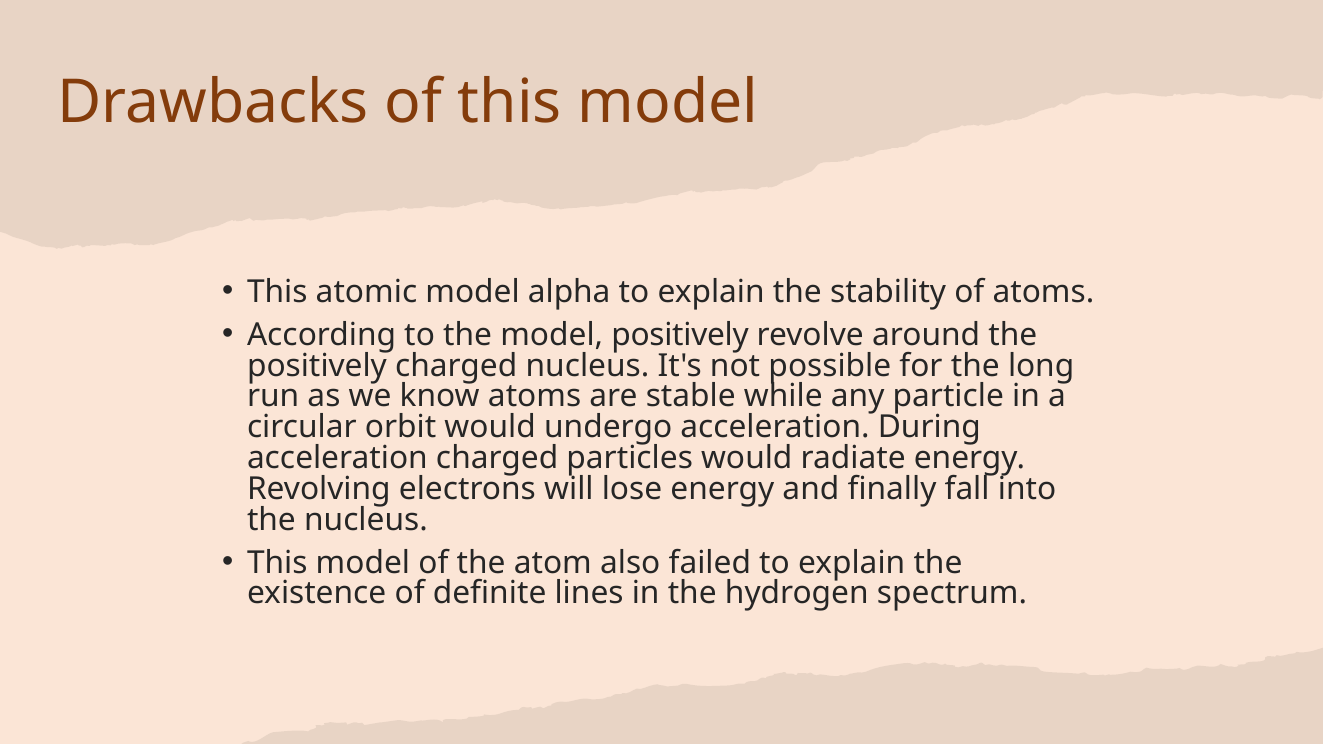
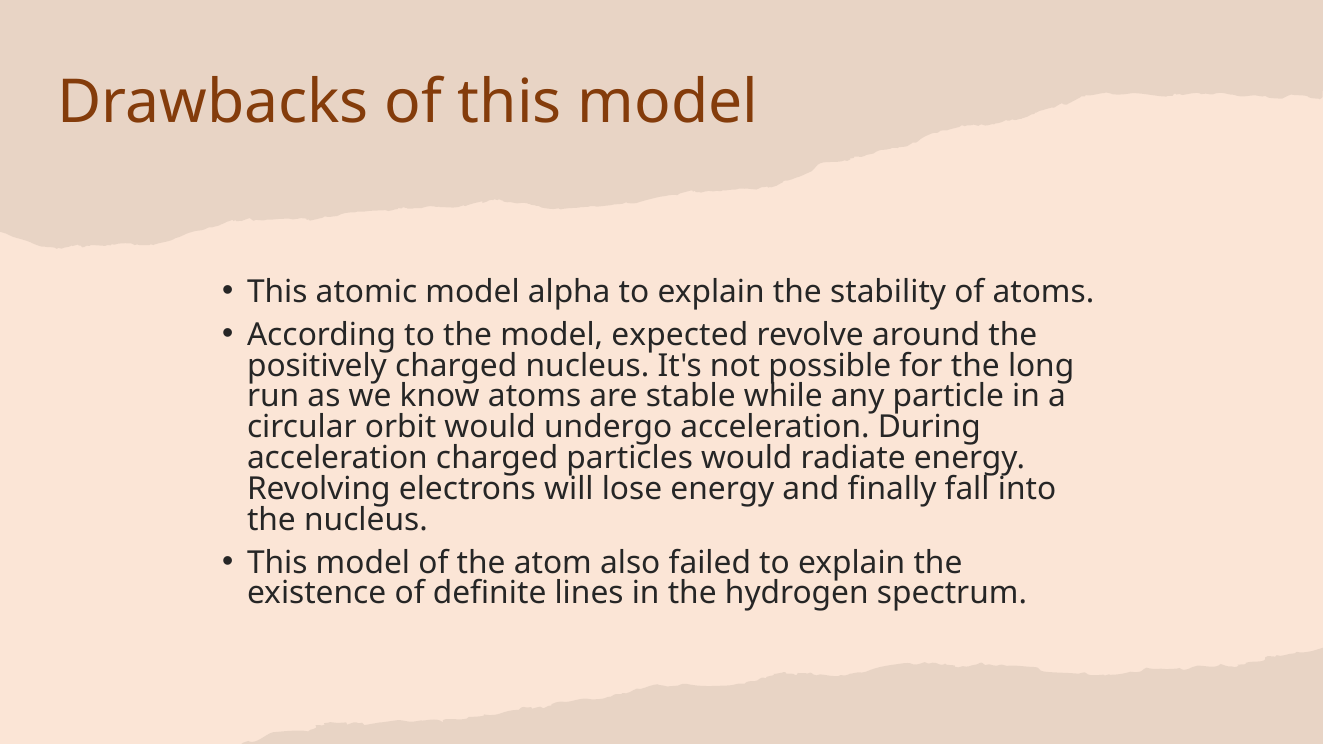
model positively: positively -> expected
